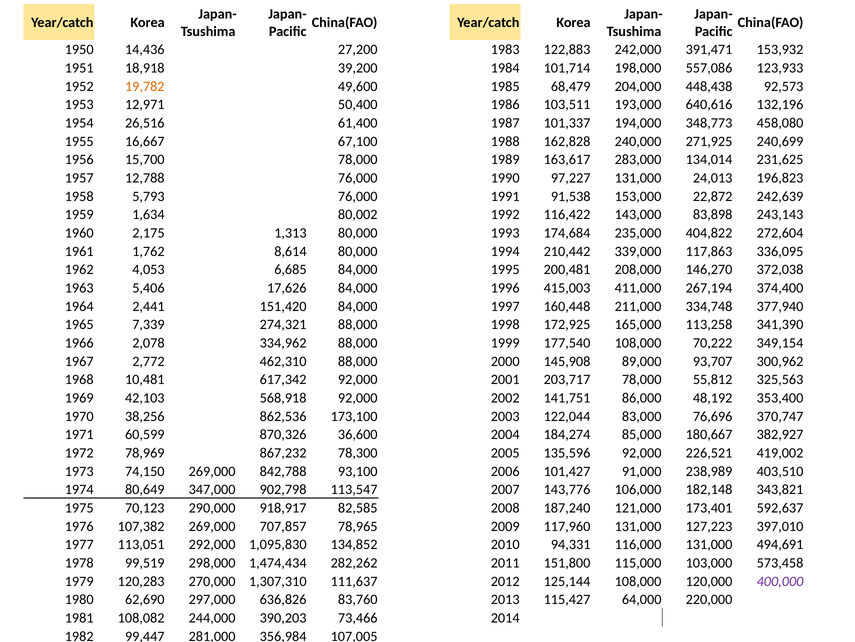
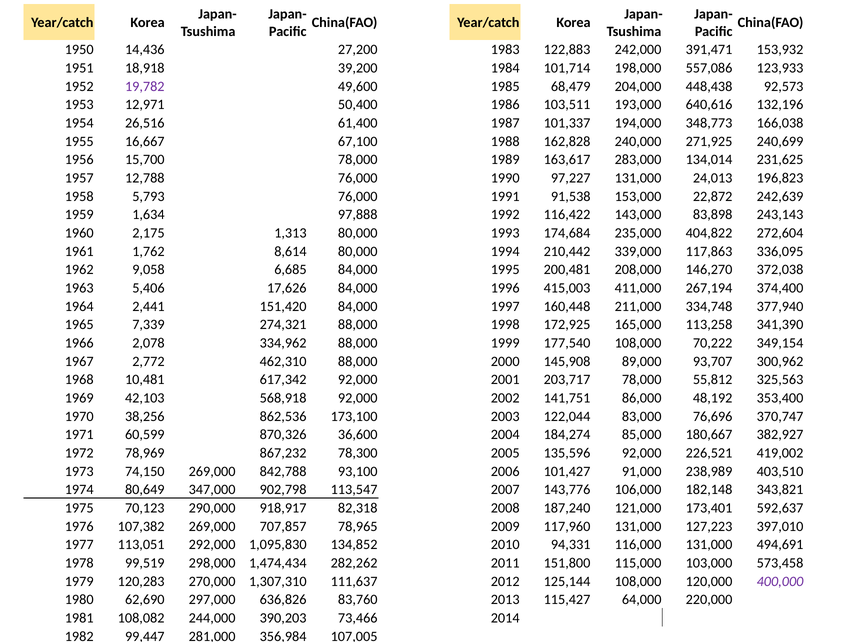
19,782 colour: orange -> purple
458,080: 458,080 -> 166,038
80,002: 80,002 -> 97,888
4,053: 4,053 -> 9,058
82,585: 82,585 -> 82,318
